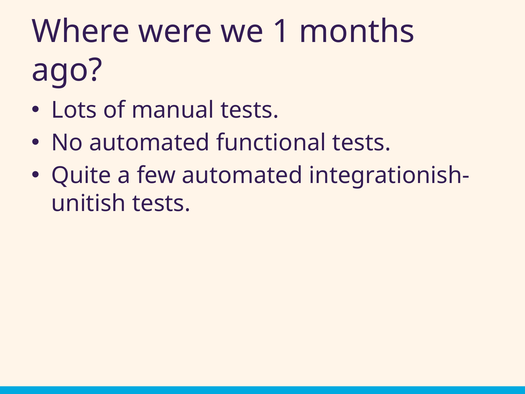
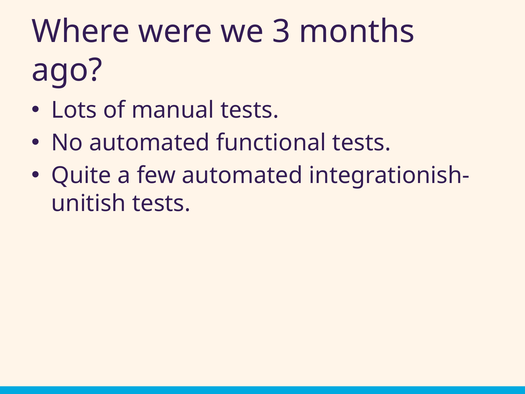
1: 1 -> 3
